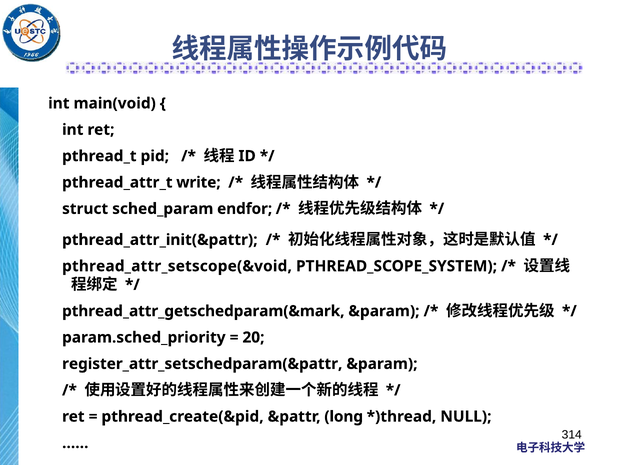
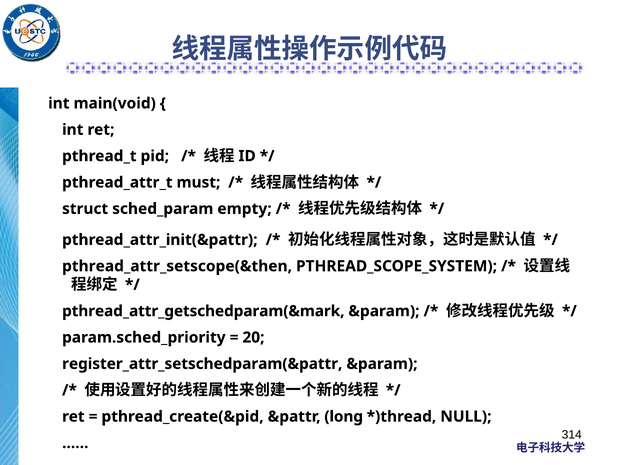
write: write -> must
endfor: endfor -> empty
pthread_attr_setscope(&void: pthread_attr_setscope(&void -> pthread_attr_setscope(&then
